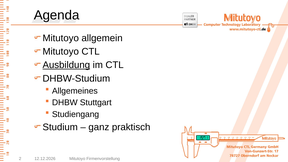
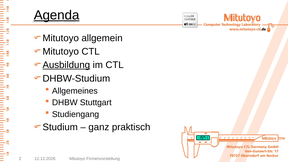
Agenda underline: none -> present
